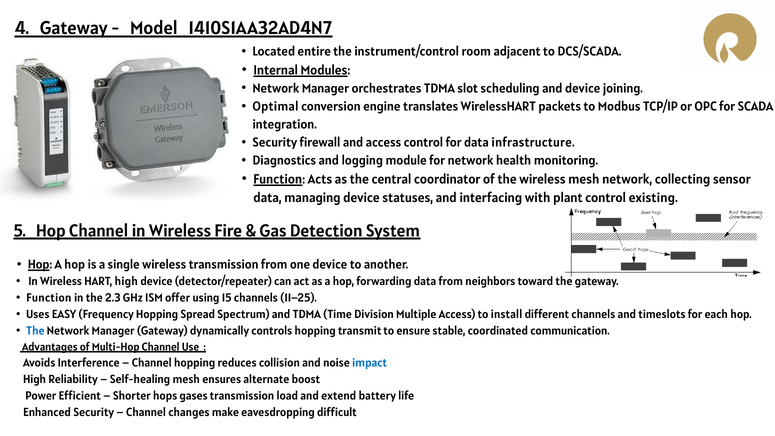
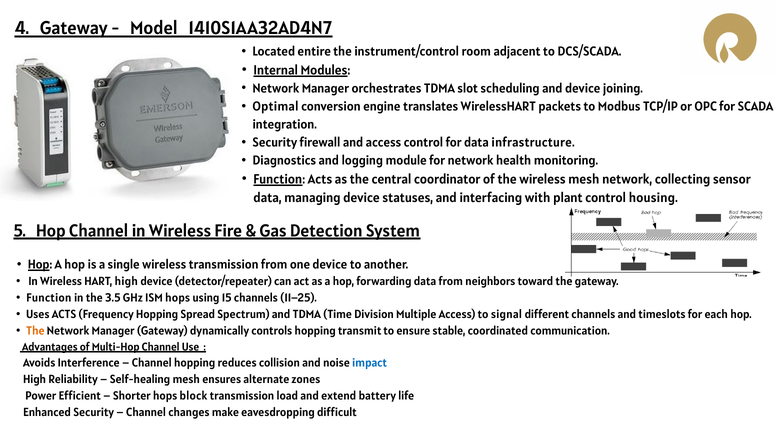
existing: existing -> housing
2.3: 2.3 -> 3.5
ISM offer: offer -> hops
Uses EASY: EASY -> ACTS
install: install -> signal
The at (35, 331) colour: blue -> orange
boost: boost -> zones
gases: gases -> block
